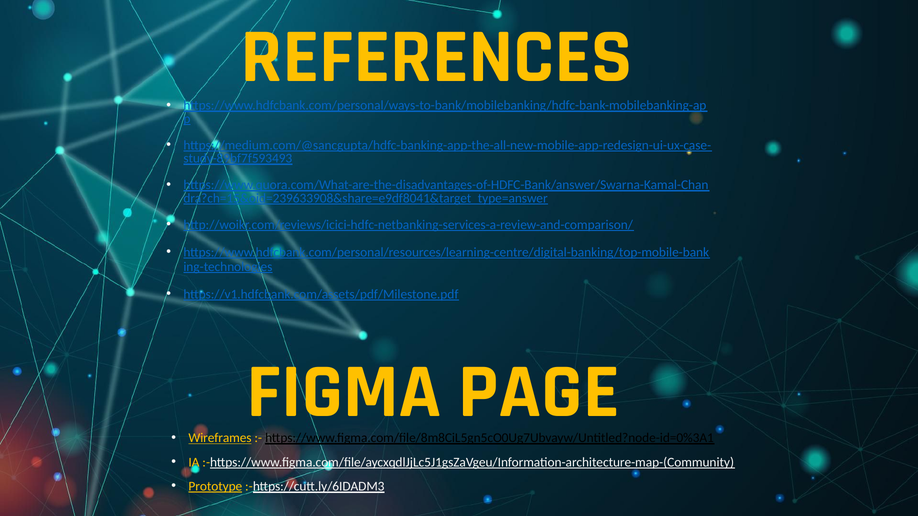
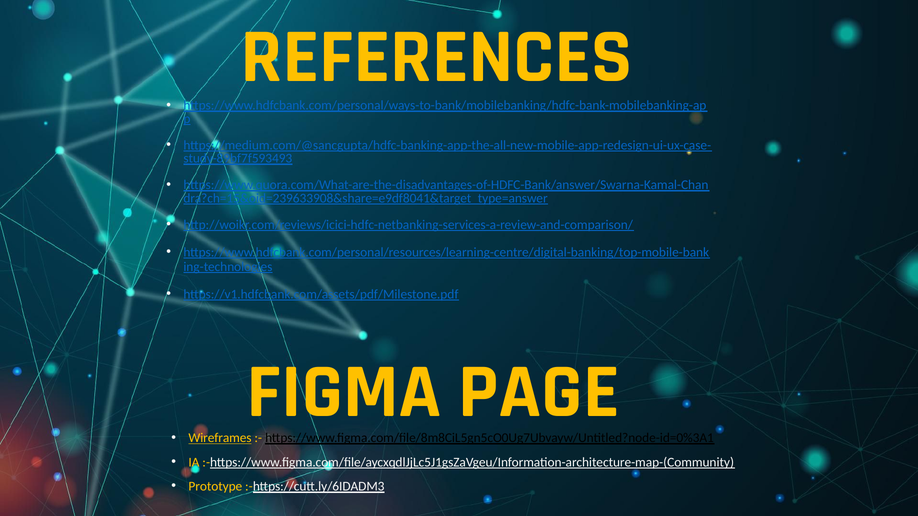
Prototype underline: present -> none
